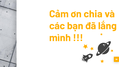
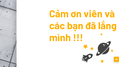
chia: chia -> viên
